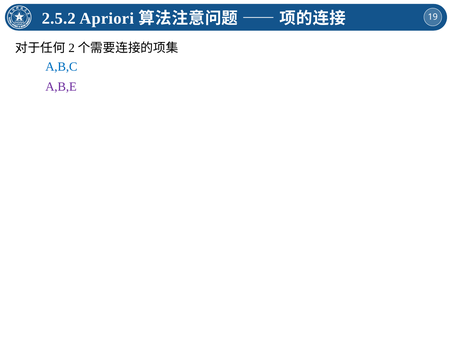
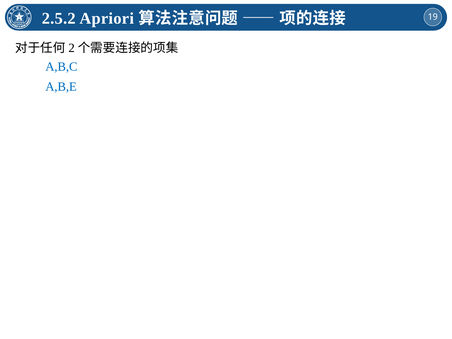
A,B,E colour: purple -> blue
